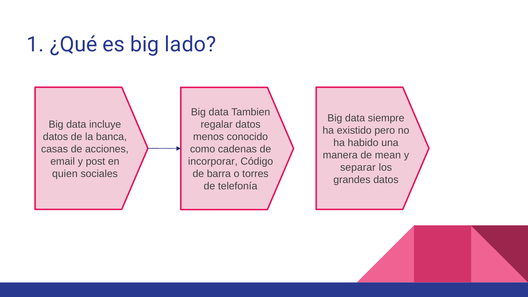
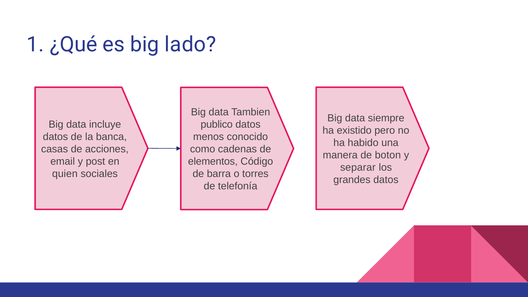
regalar: regalar -> publico
mean: mean -> boton
incorporar: incorporar -> elementos
